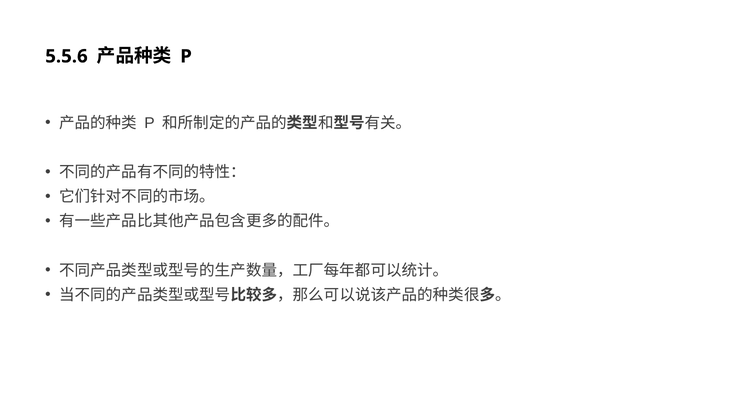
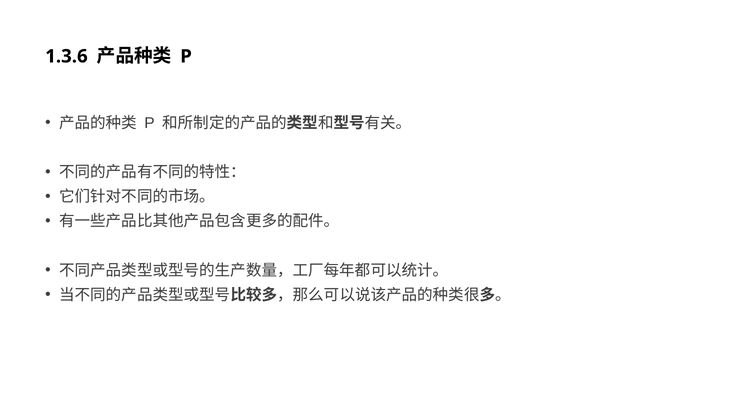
5.5.6: 5.5.6 -> 1.3.6
